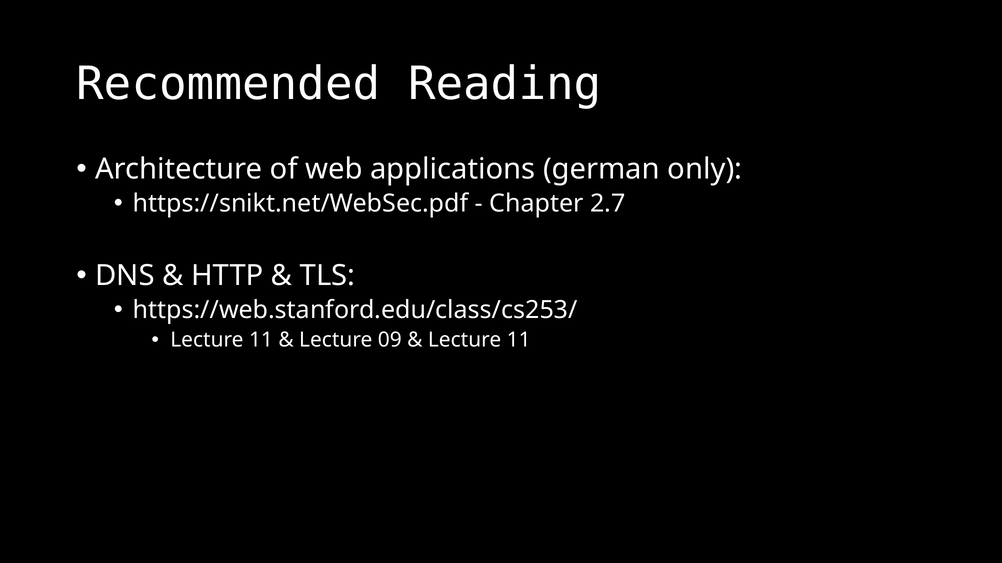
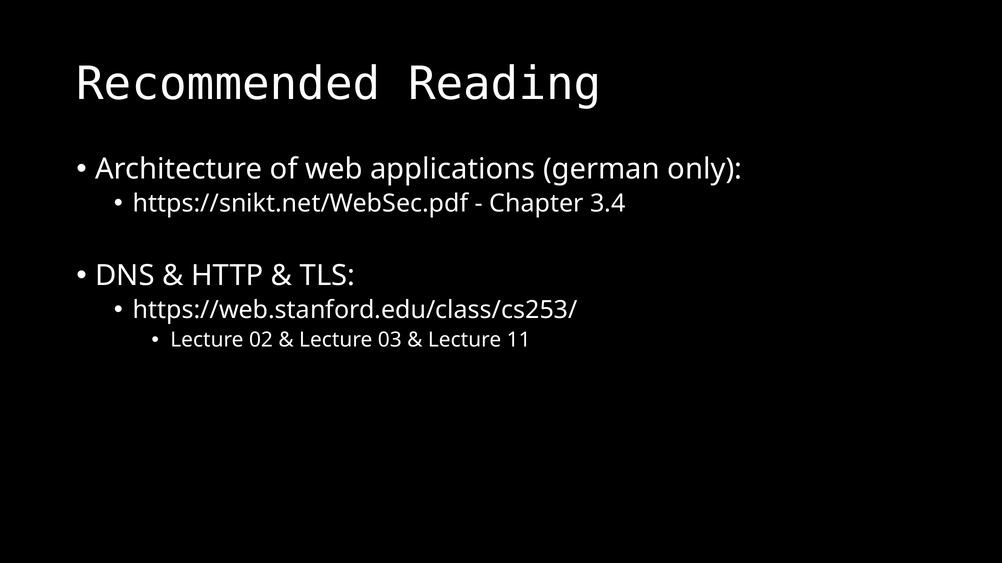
2.7: 2.7 -> 3.4
11 at (261, 340): 11 -> 02
09: 09 -> 03
